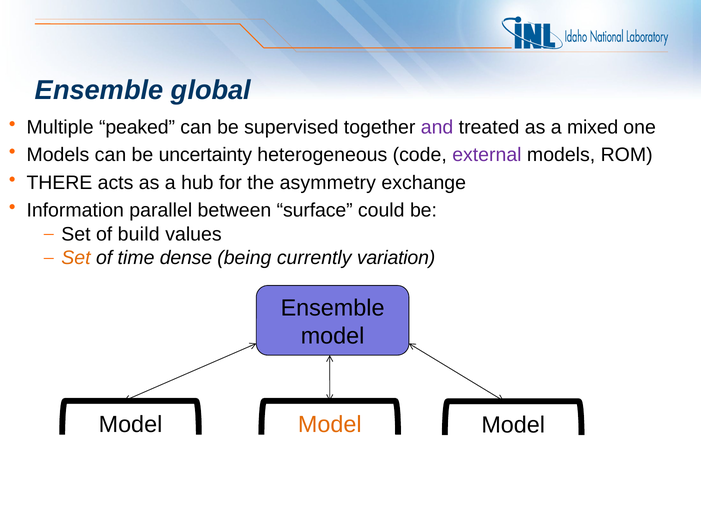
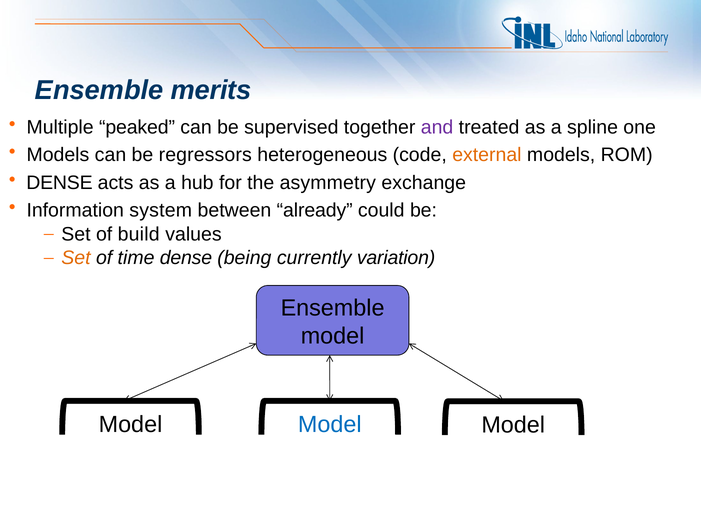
global: global -> merits
mixed: mixed -> spline
uncertainty: uncertainty -> regressors
external colour: purple -> orange
THERE at (59, 183): THERE -> DENSE
parallel: parallel -> system
surface: surface -> already
Model at (330, 424) colour: orange -> blue
